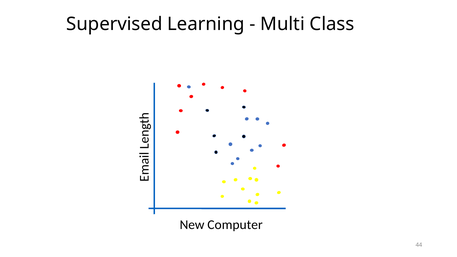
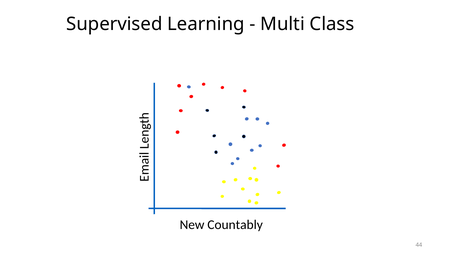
Computer: Computer -> Countably
